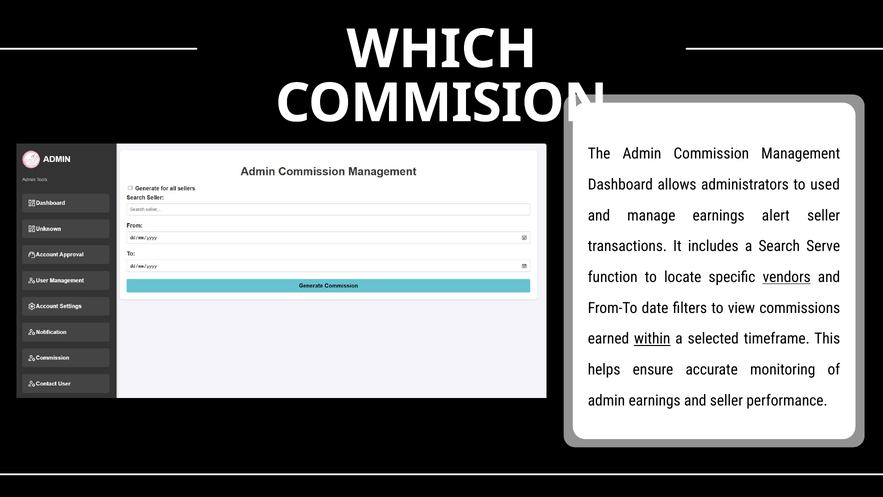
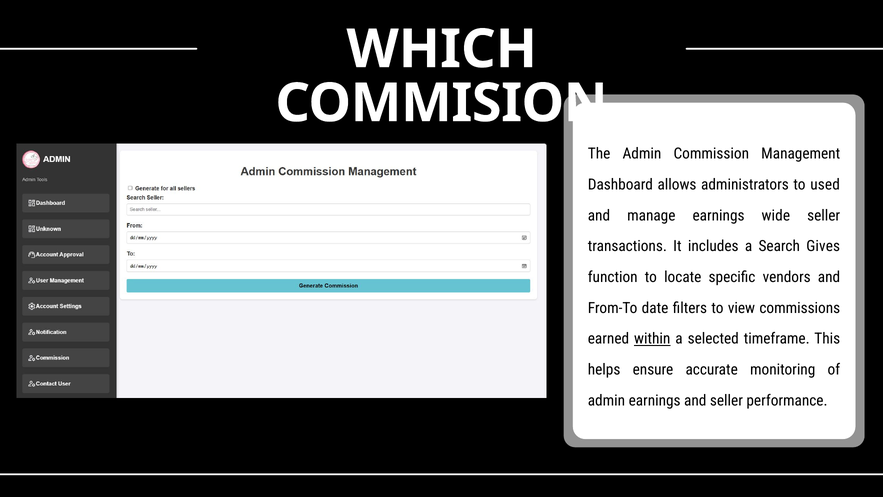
alert: alert -> wide
Serve: Serve -> Gives
vendors underline: present -> none
